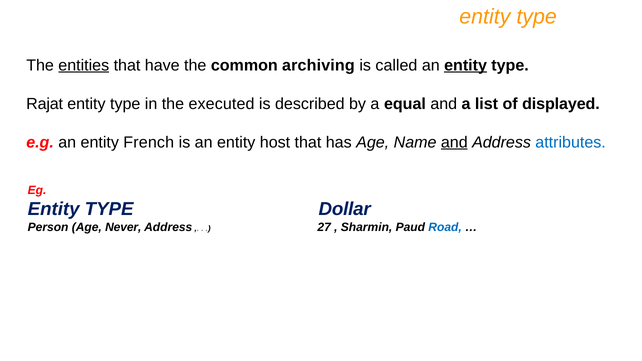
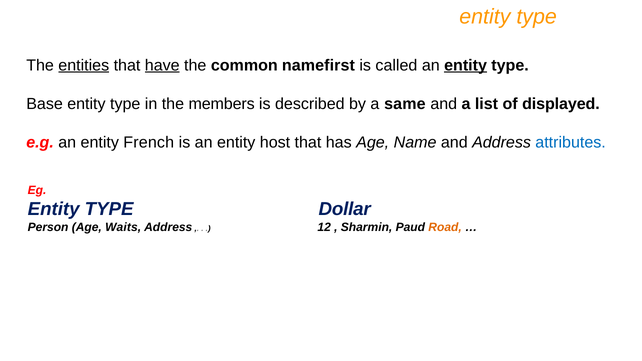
have underline: none -> present
archiving: archiving -> namefirst
Rajat: Rajat -> Base
executed: executed -> members
equal: equal -> same
and at (454, 142) underline: present -> none
Never: Never -> Waits
27: 27 -> 12
Road colour: blue -> orange
